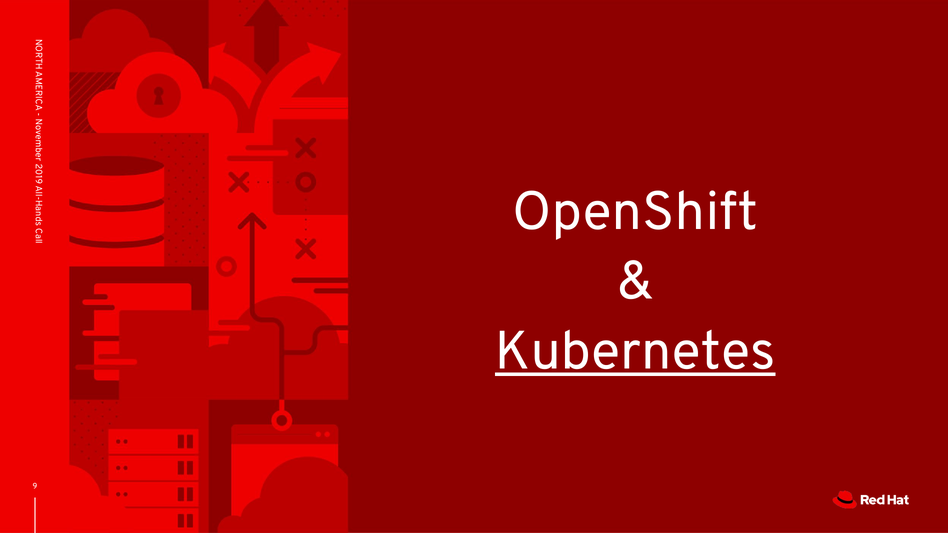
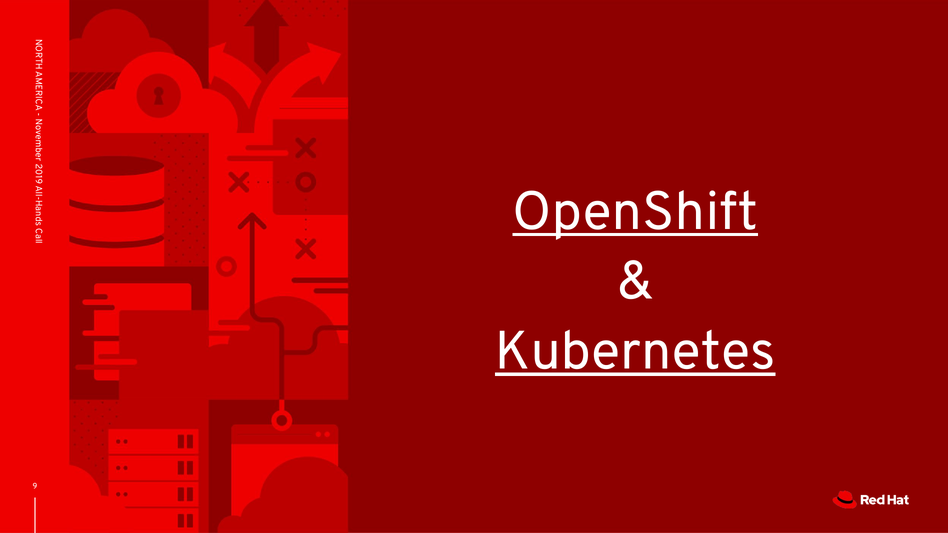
OpenShift underline: none -> present
